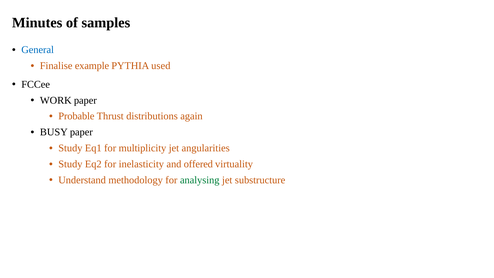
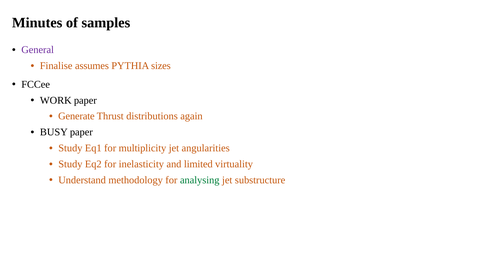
General colour: blue -> purple
example: example -> assumes
used: used -> sizes
Probable: Probable -> Generate
offered: offered -> limited
